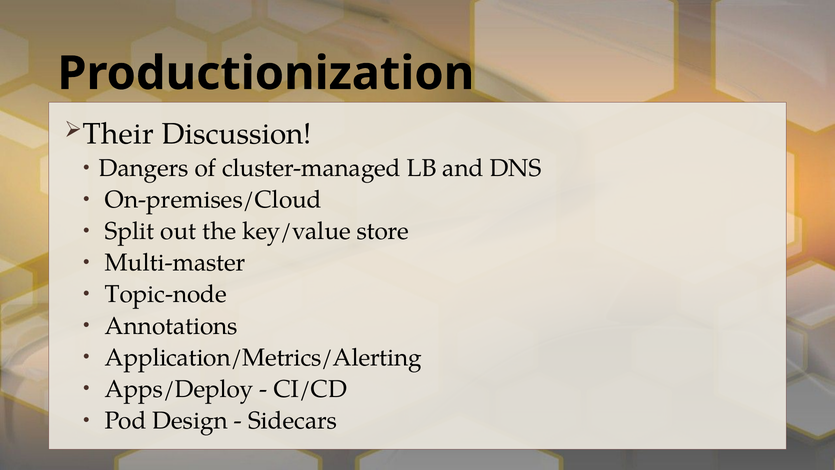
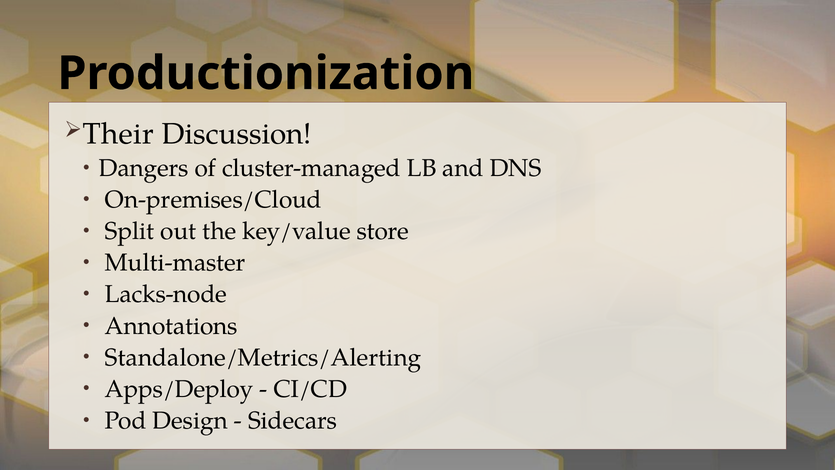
Topic-node: Topic-node -> Lacks-node
Application/Metrics/Alerting: Application/Metrics/Alerting -> Standalone/Metrics/Alerting
